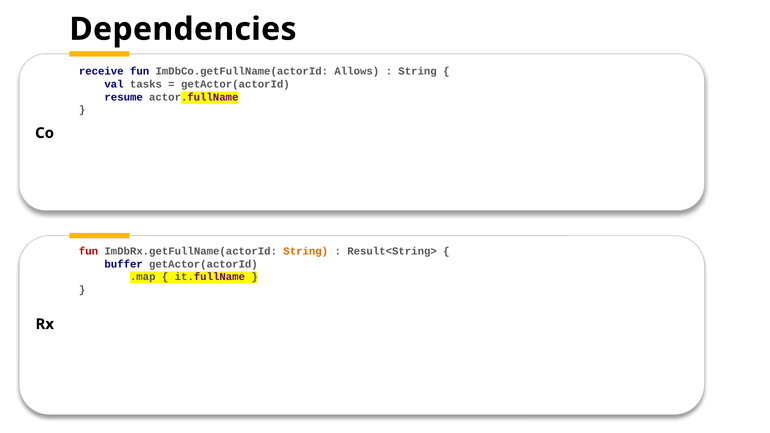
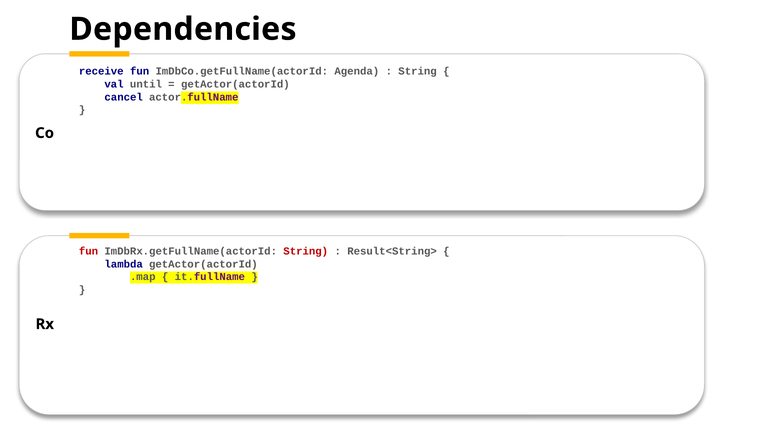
Allows: Allows -> Agenda
tasks: tasks -> until
resume: resume -> cancel
String at (306, 251) colour: orange -> red
buffer: buffer -> lambda
